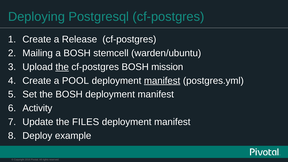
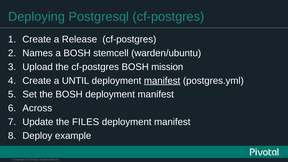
Mailing: Mailing -> Names
the at (62, 67) underline: present -> none
POOL: POOL -> UNTIL
Activity: Activity -> Across
